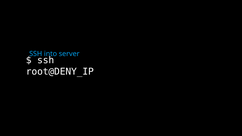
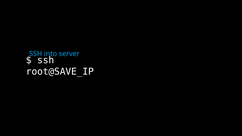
root@DENY_IP: root@DENY_IP -> root@SAVE_IP
